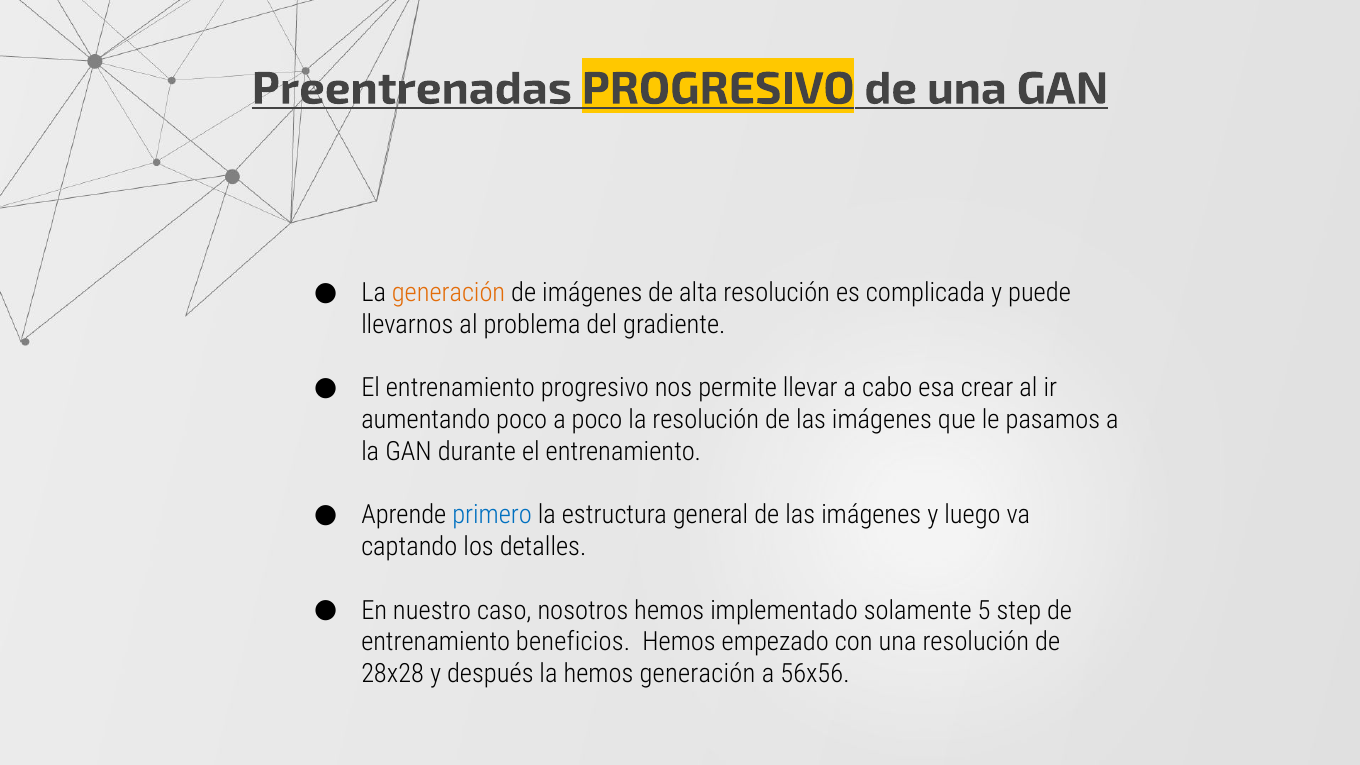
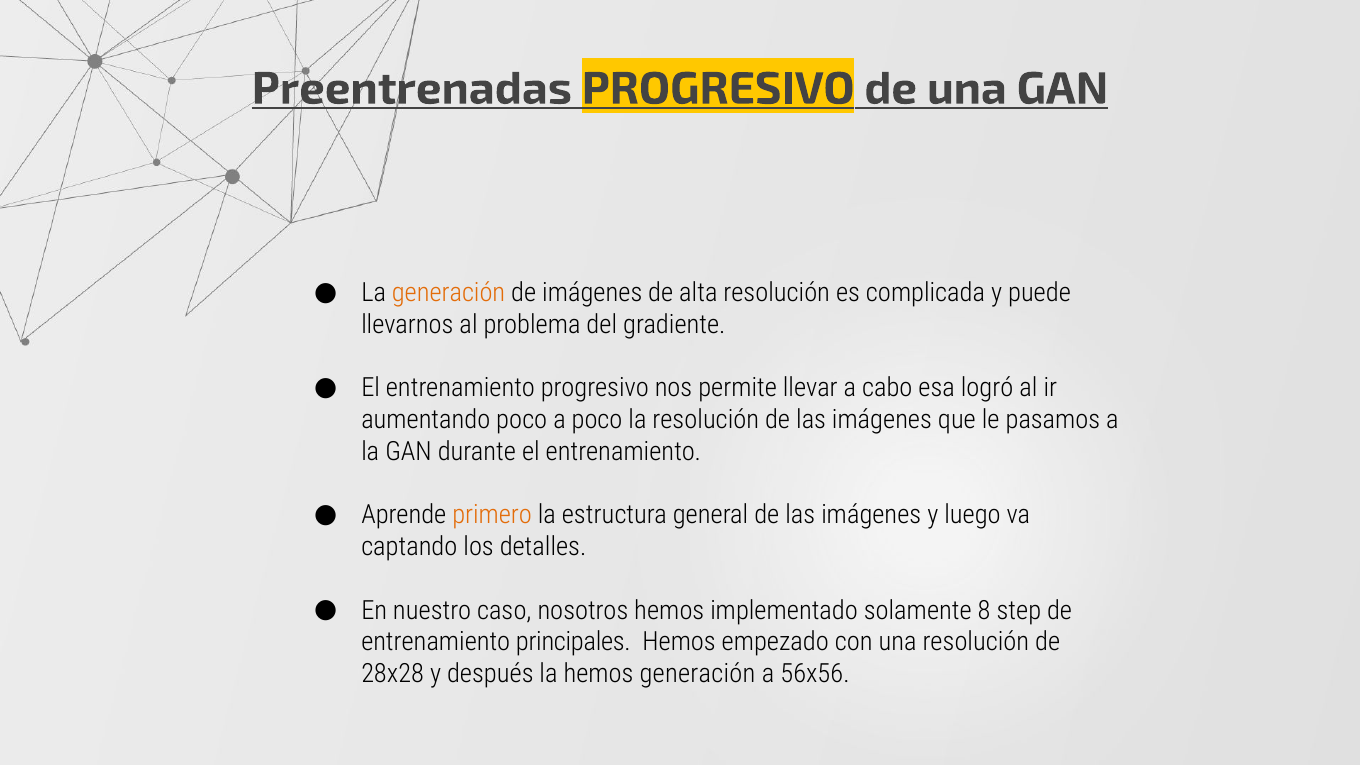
crear: crear -> logró
primero colour: blue -> orange
5: 5 -> 8
beneficios: beneficios -> principales
